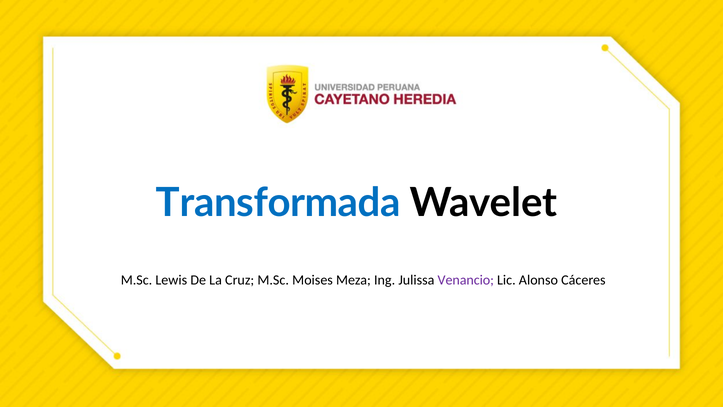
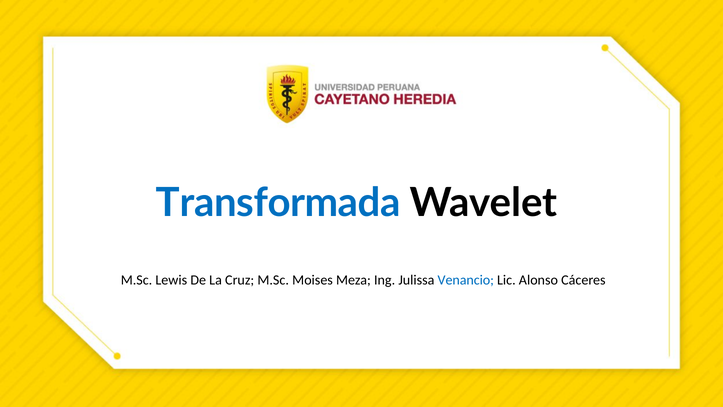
Venancio colour: purple -> blue
